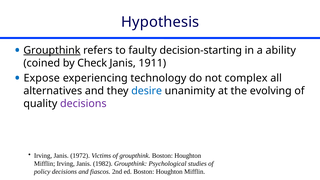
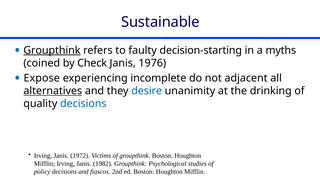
Hypothesis: Hypothesis -> Sustainable
ability: ability -> myths
1911: 1911 -> 1976
technology: technology -> incomplete
complex: complex -> adjacent
alternatives underline: none -> present
evolving: evolving -> drinking
decisions at (83, 104) colour: purple -> blue
